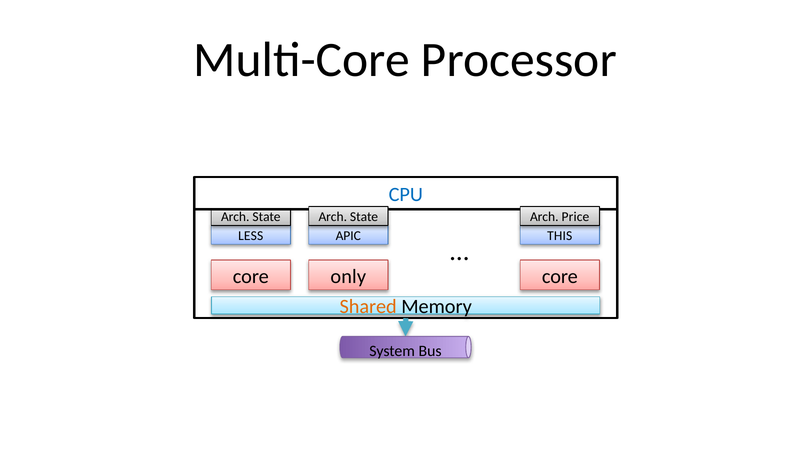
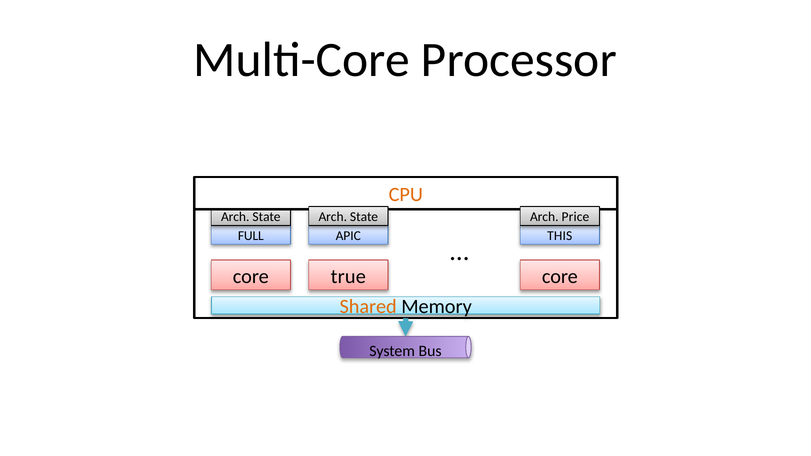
CPU colour: blue -> orange
LESS: LESS -> FULL
only: only -> true
